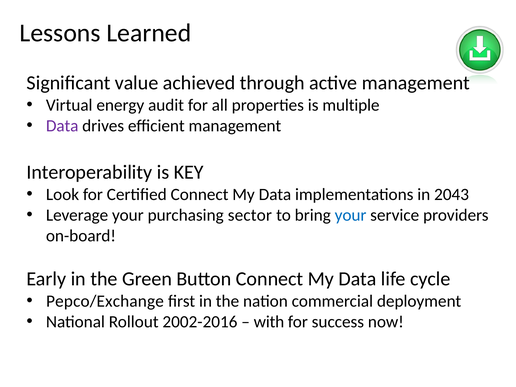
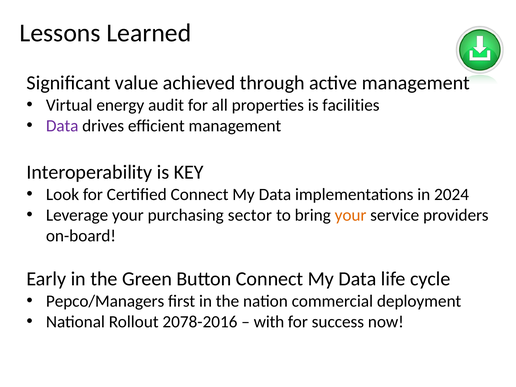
multiple: multiple -> facilities
2043: 2043 -> 2024
your at (351, 215) colour: blue -> orange
Pepco/Exchange: Pepco/Exchange -> Pepco/Managers
2002-2016: 2002-2016 -> 2078-2016
